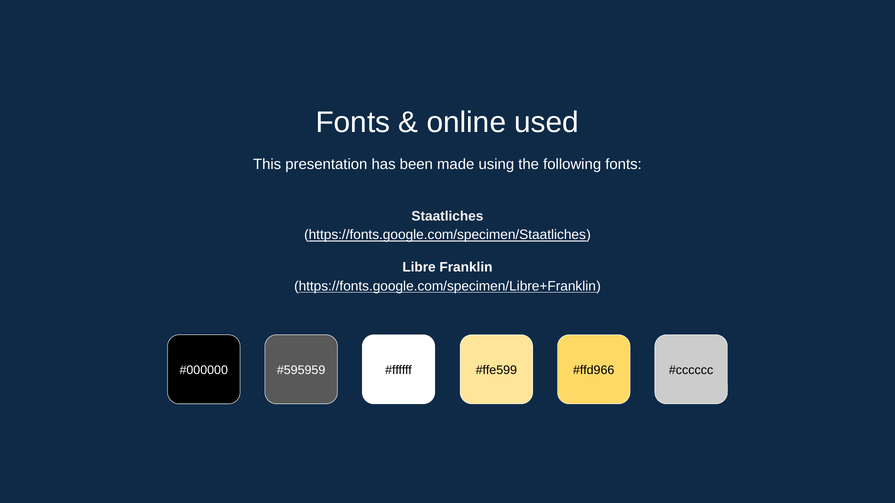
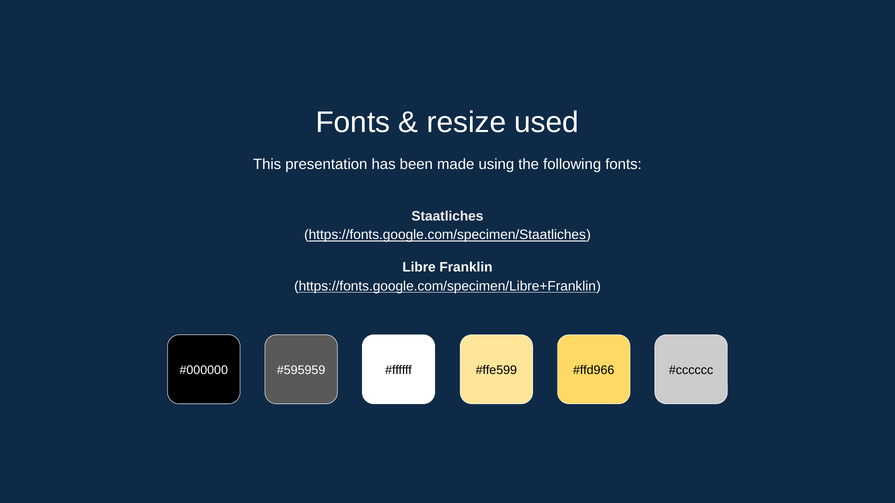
online: online -> resize
